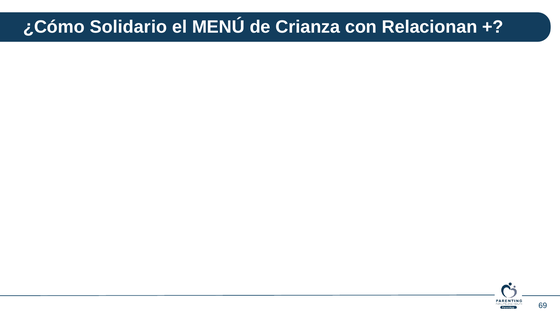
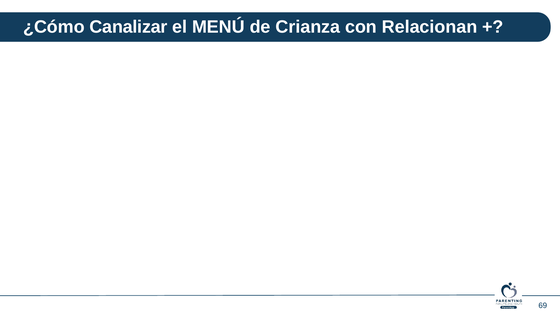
Solidario: Solidario -> Canalizar
